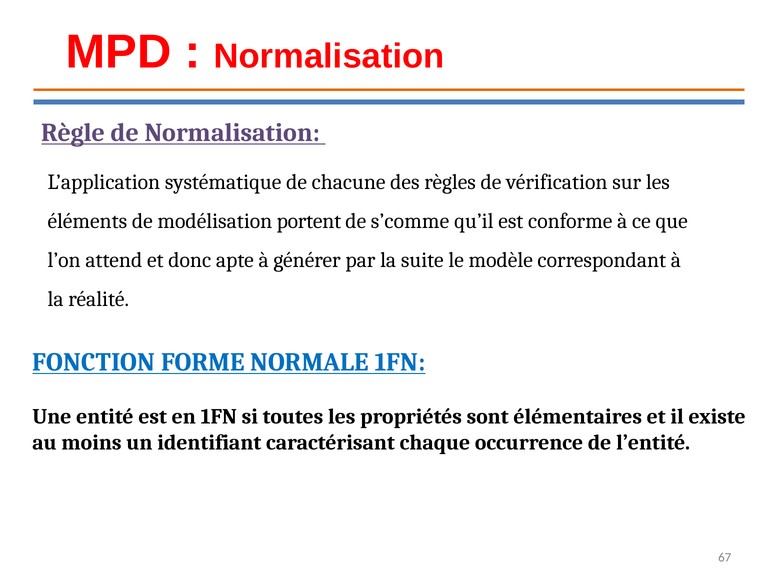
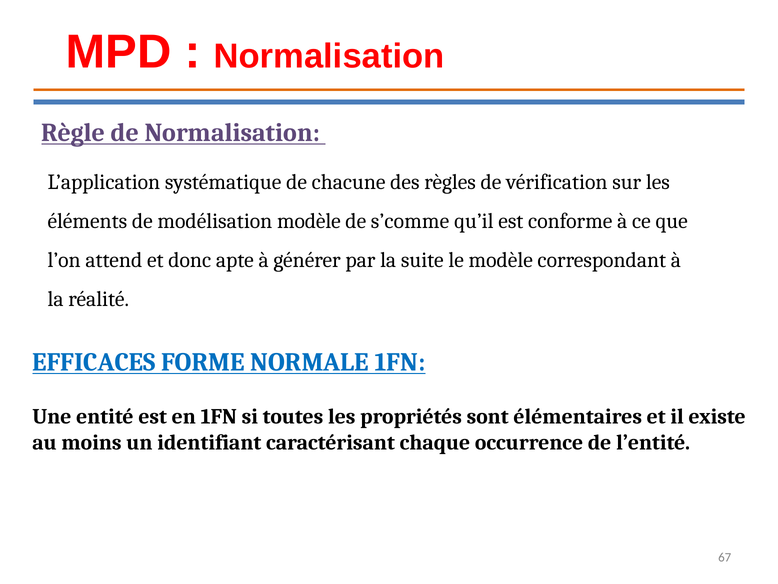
modélisation portent: portent -> modèle
FONCTION: FONCTION -> EFFICACES
